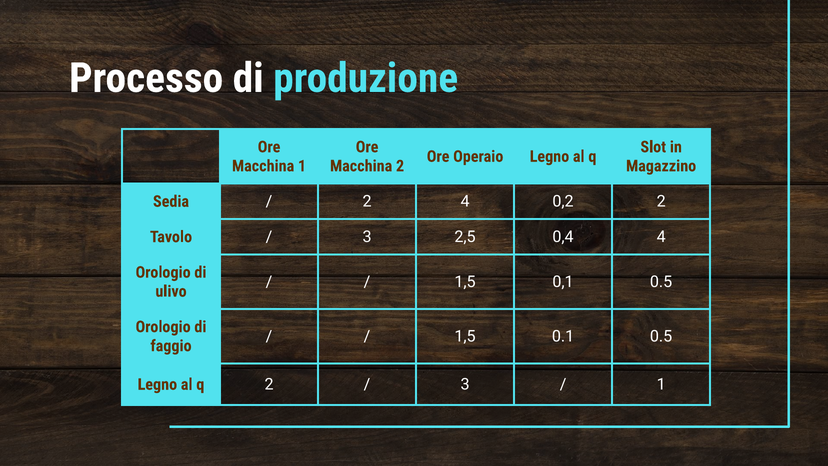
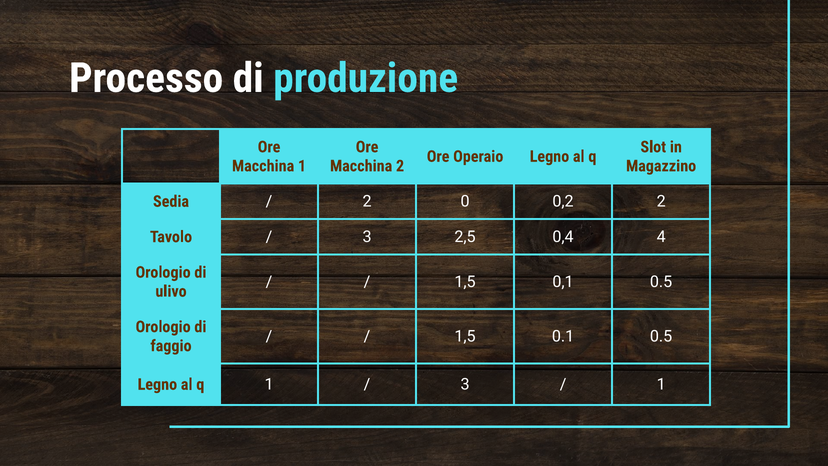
2 4: 4 -> 0
q 2: 2 -> 1
